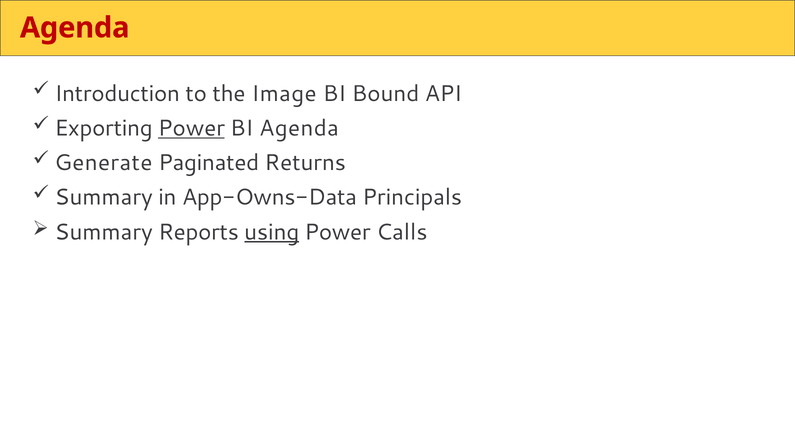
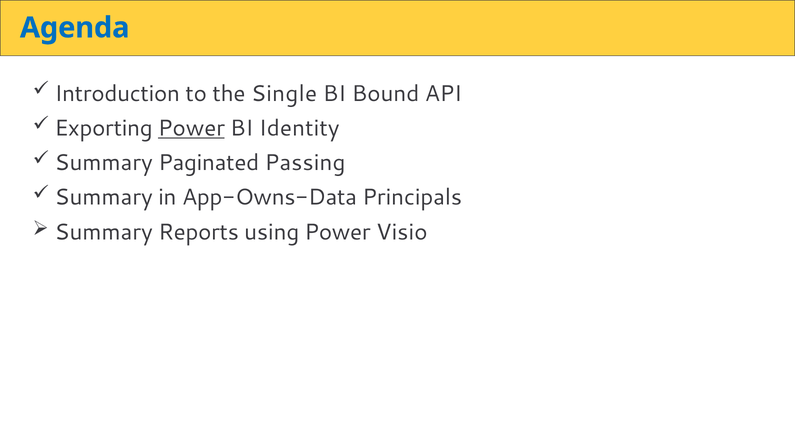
Agenda at (75, 28) colour: red -> blue
Image: Image -> Single
BI Agenda: Agenda -> Identity
Generate at (103, 163): Generate -> Summary
Returns: Returns -> Passing
using underline: present -> none
Calls: Calls -> Visio
